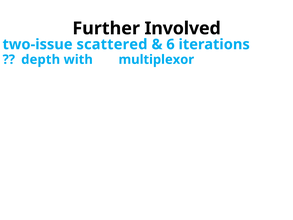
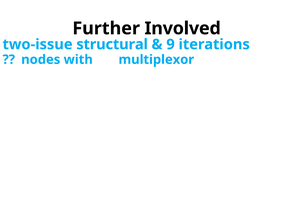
scattered: scattered -> structural
6: 6 -> 9
depth: depth -> nodes
